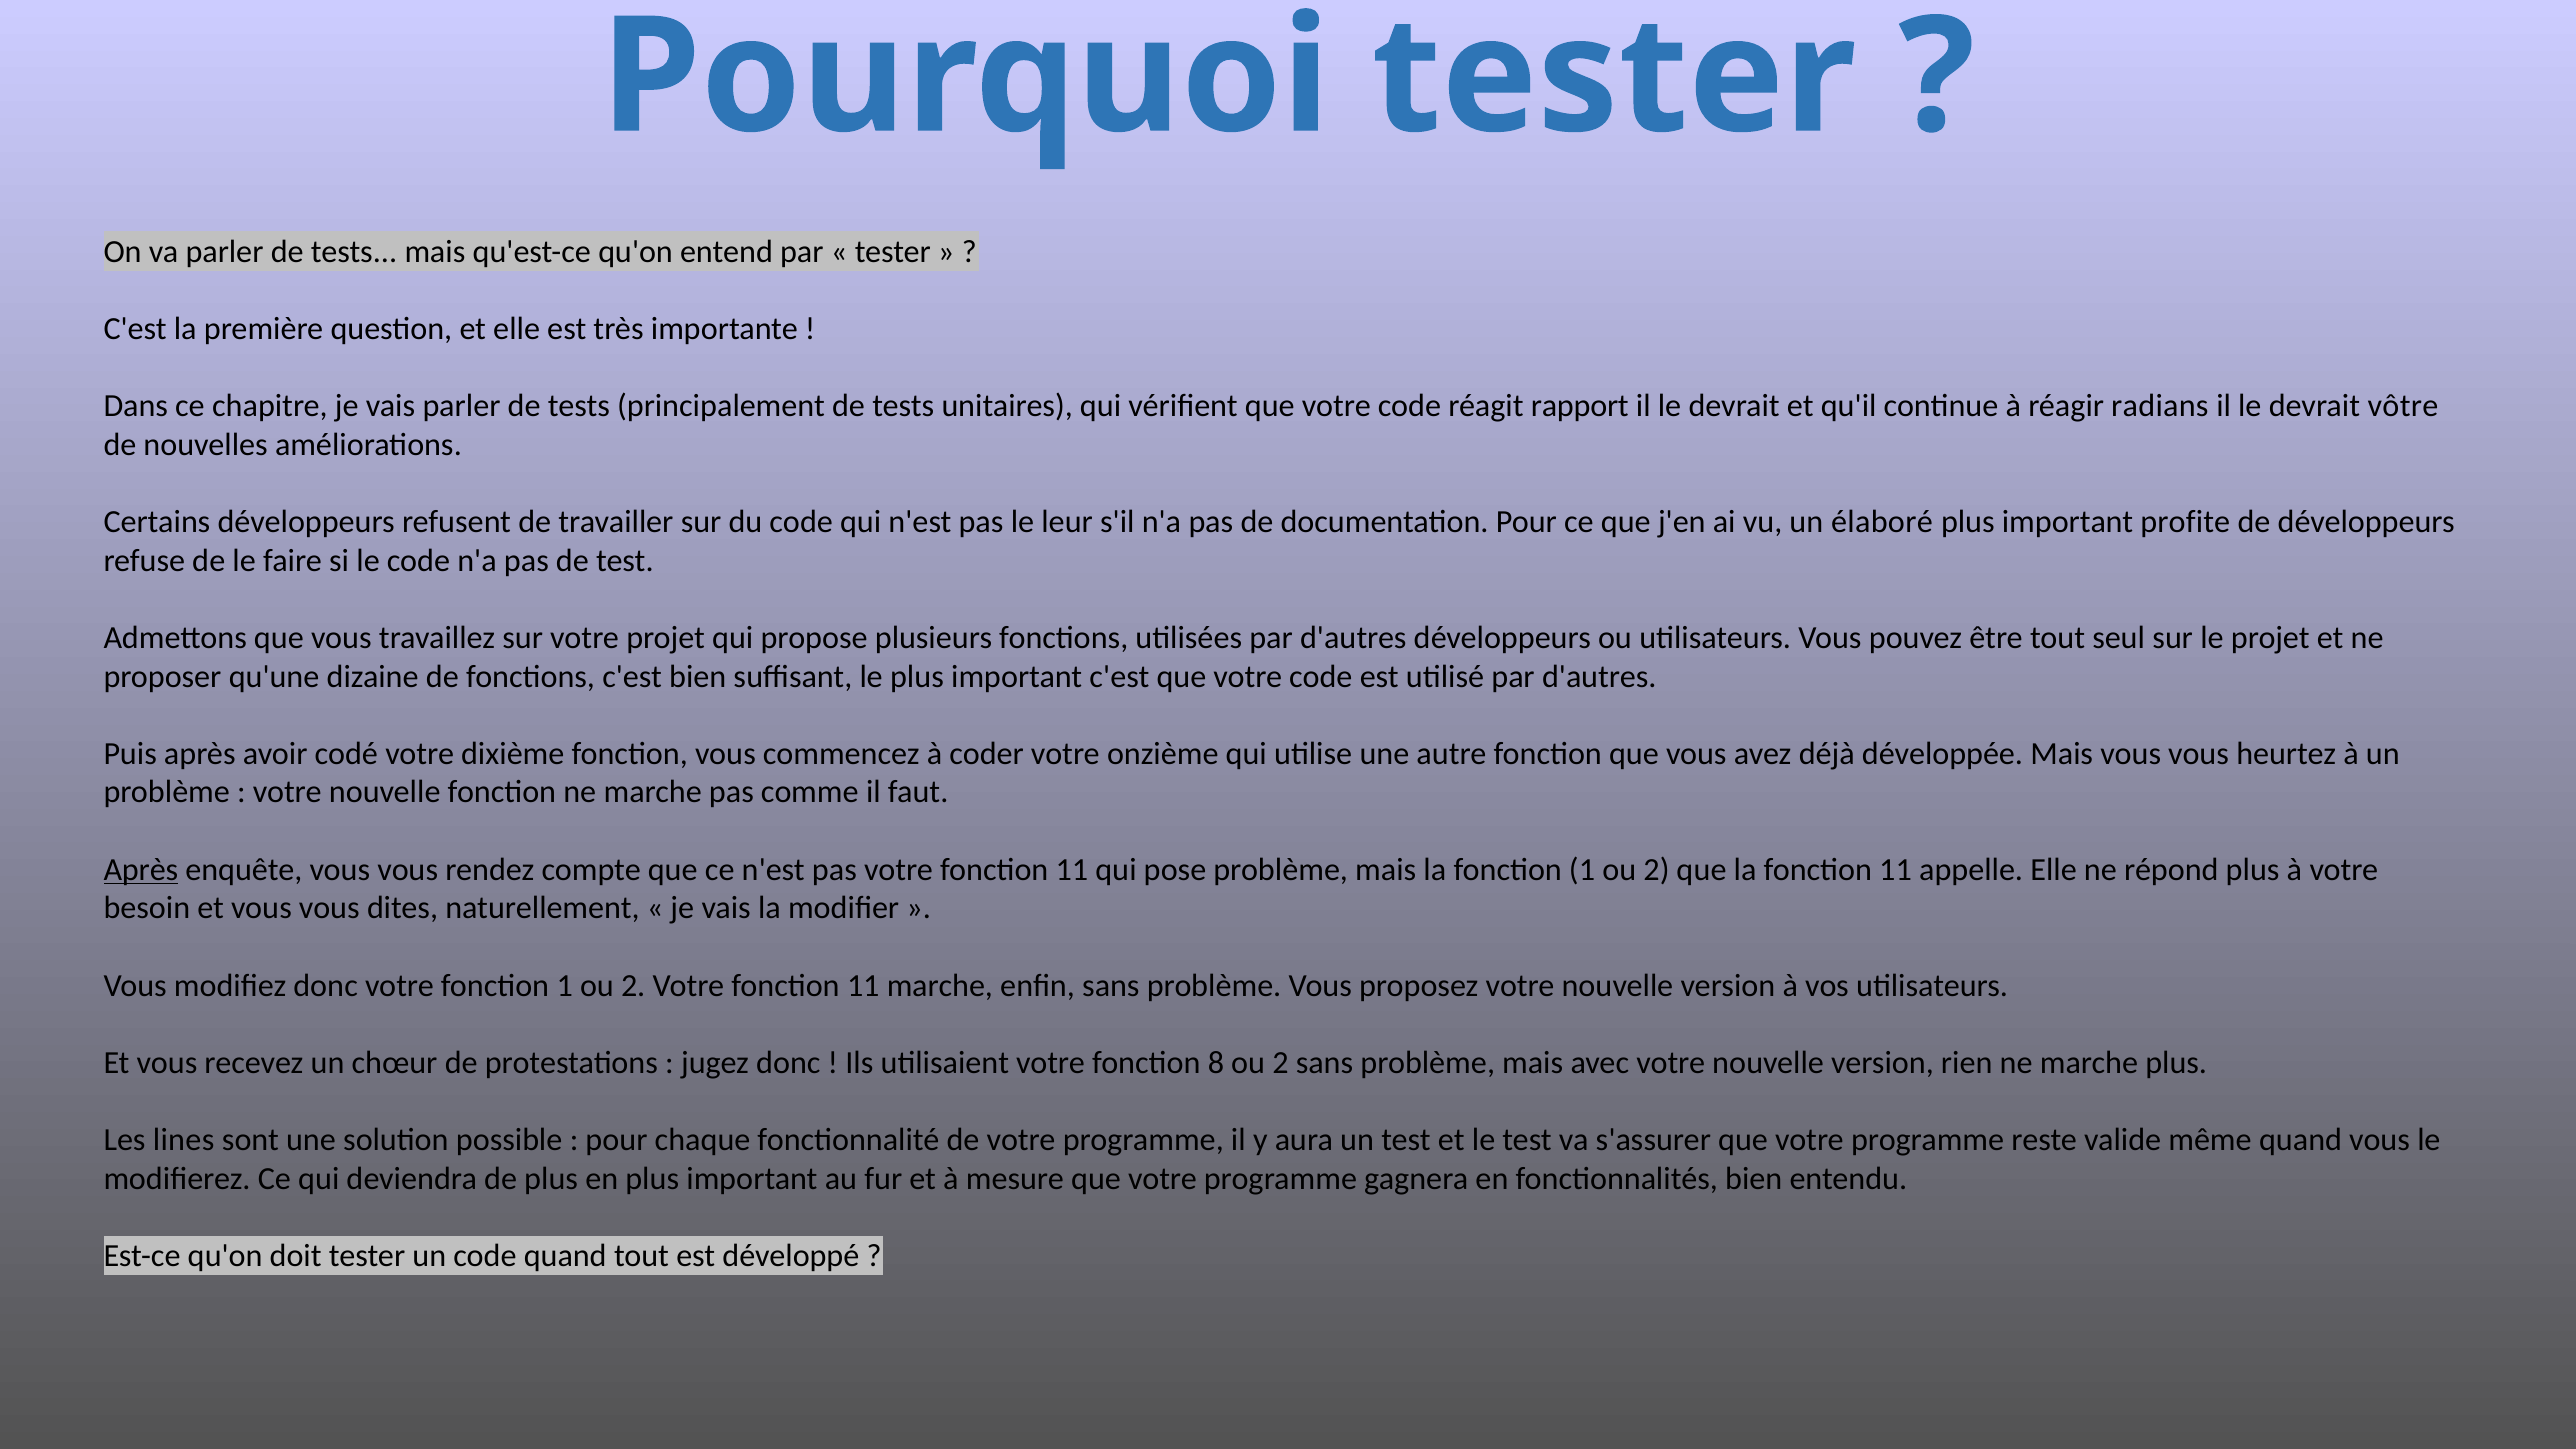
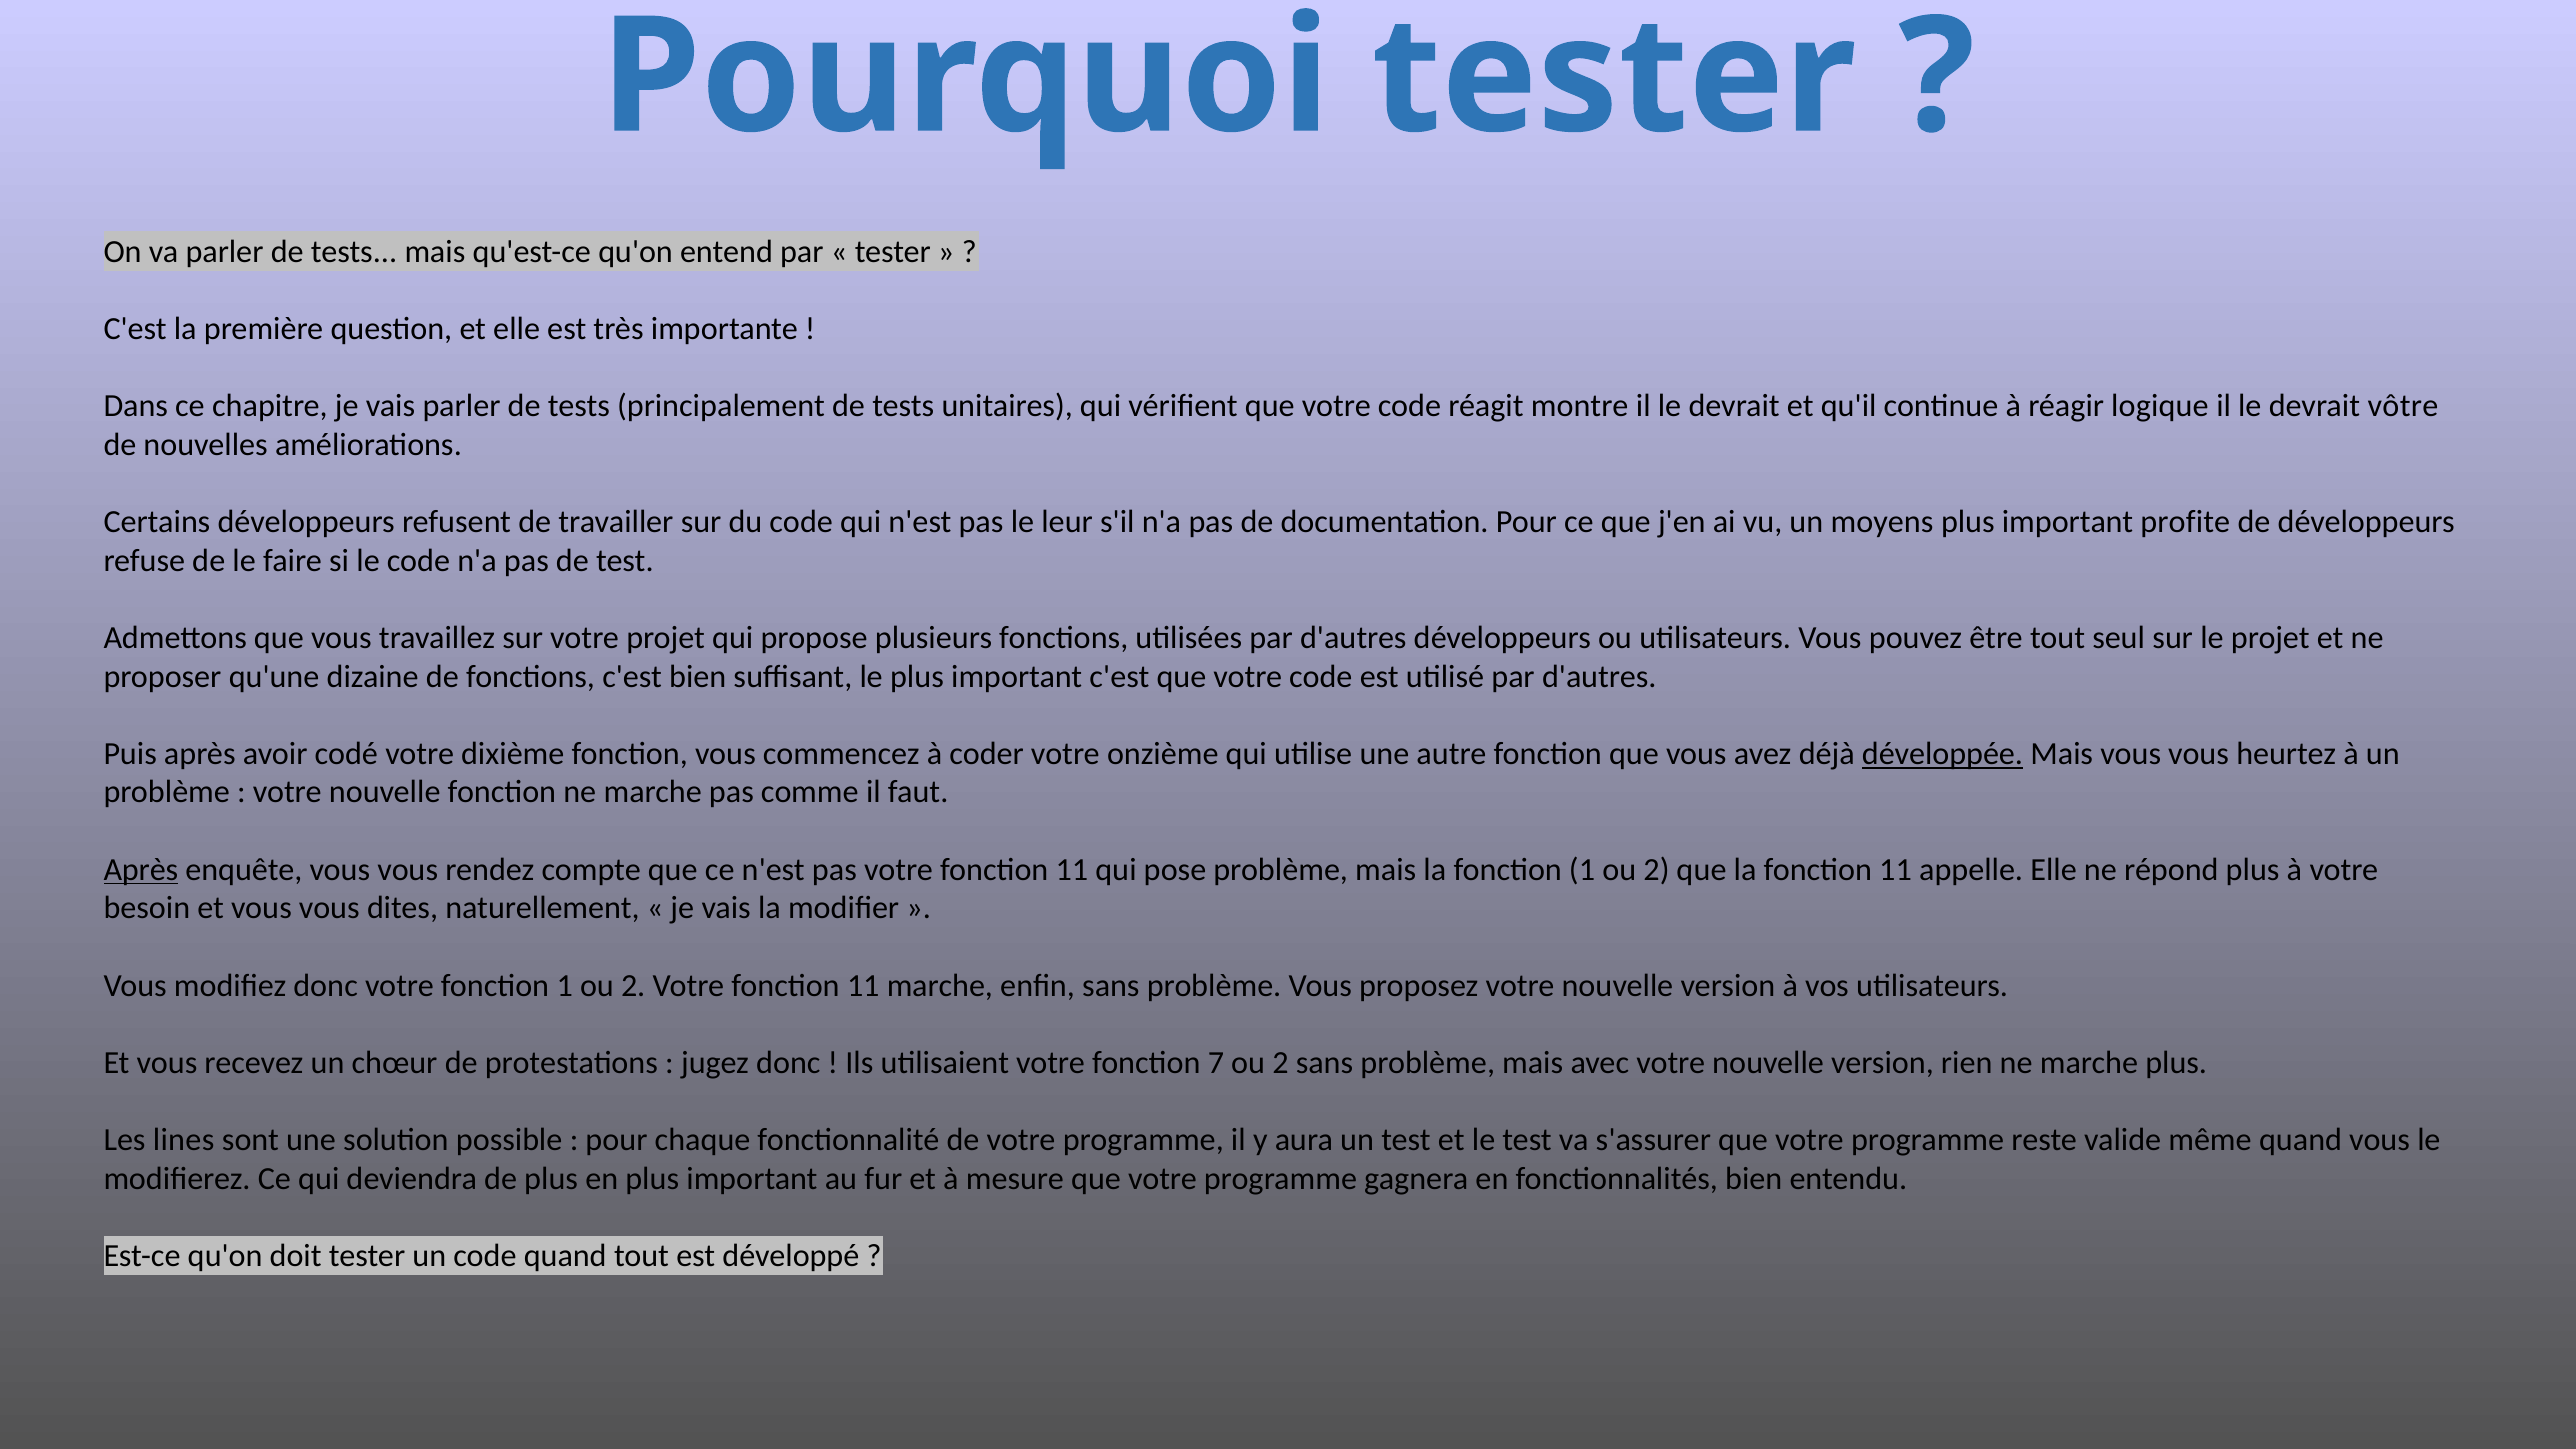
rapport: rapport -> montre
radians: radians -> logique
élaboré: élaboré -> moyens
développée underline: none -> present
8: 8 -> 7
